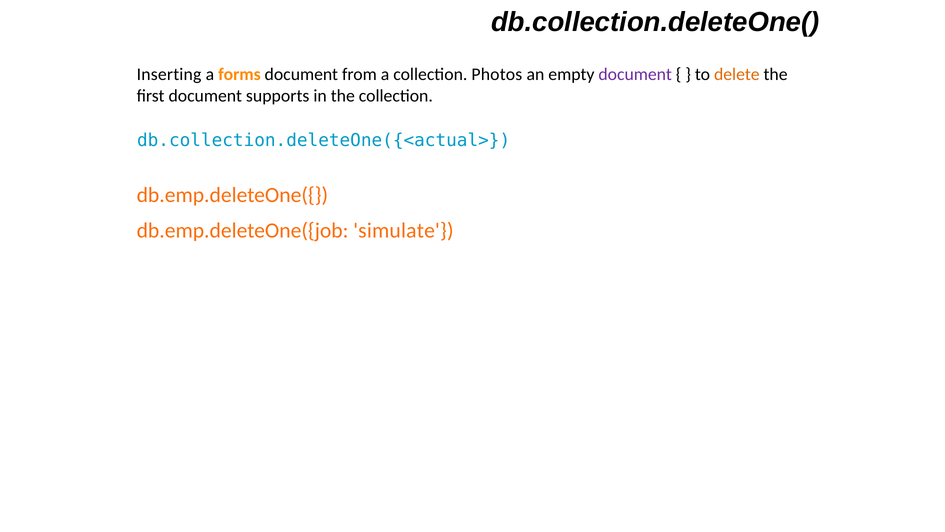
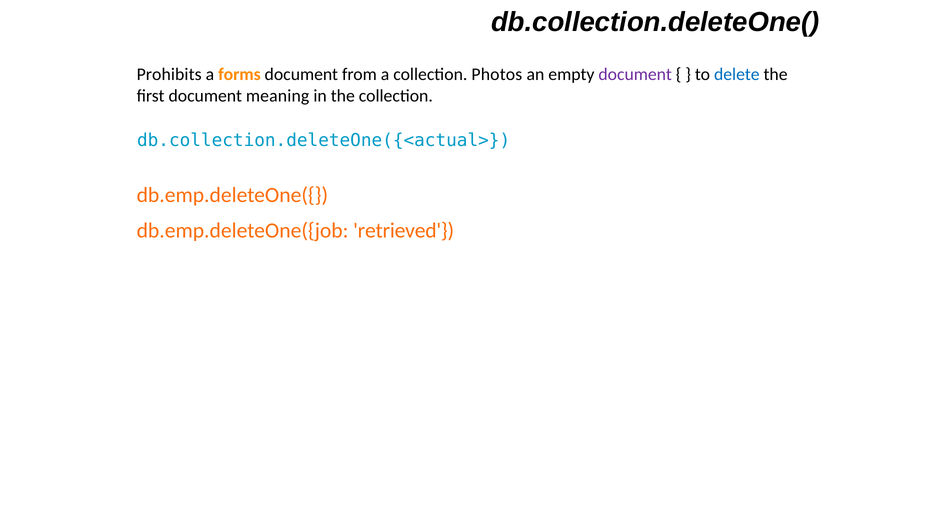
Inserting: Inserting -> Prohibits
delete colour: orange -> blue
supports: supports -> meaning
simulate: simulate -> retrieved
